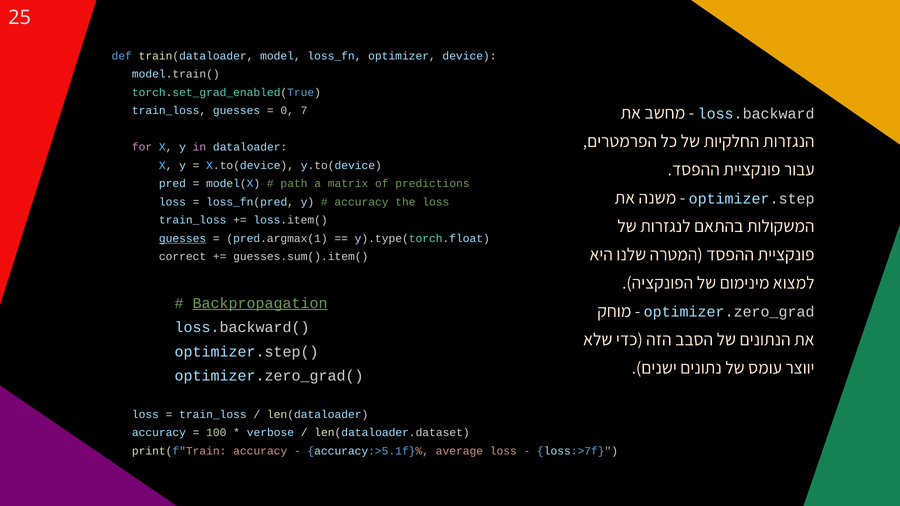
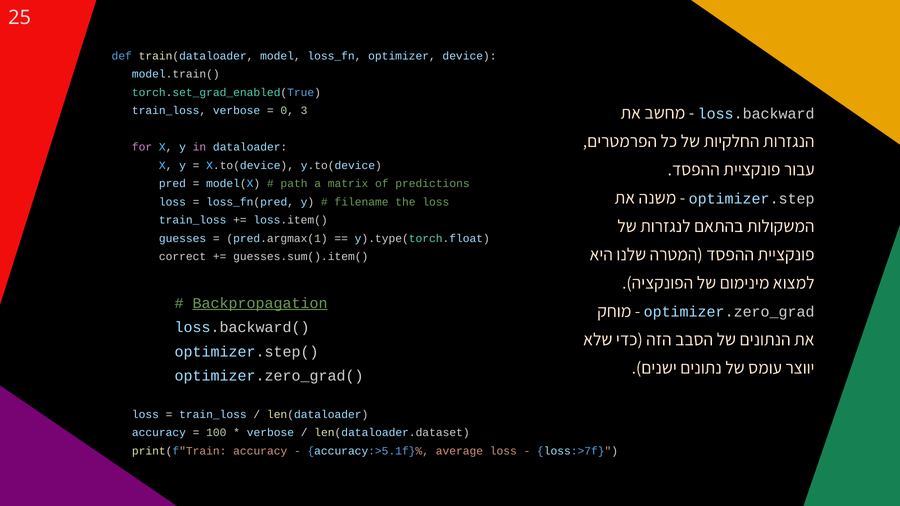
train_loss guesses: guesses -> verbose
7: 7 -> 3
accuracy at (362, 202): accuracy -> filename
guesses at (183, 239) underline: present -> none
